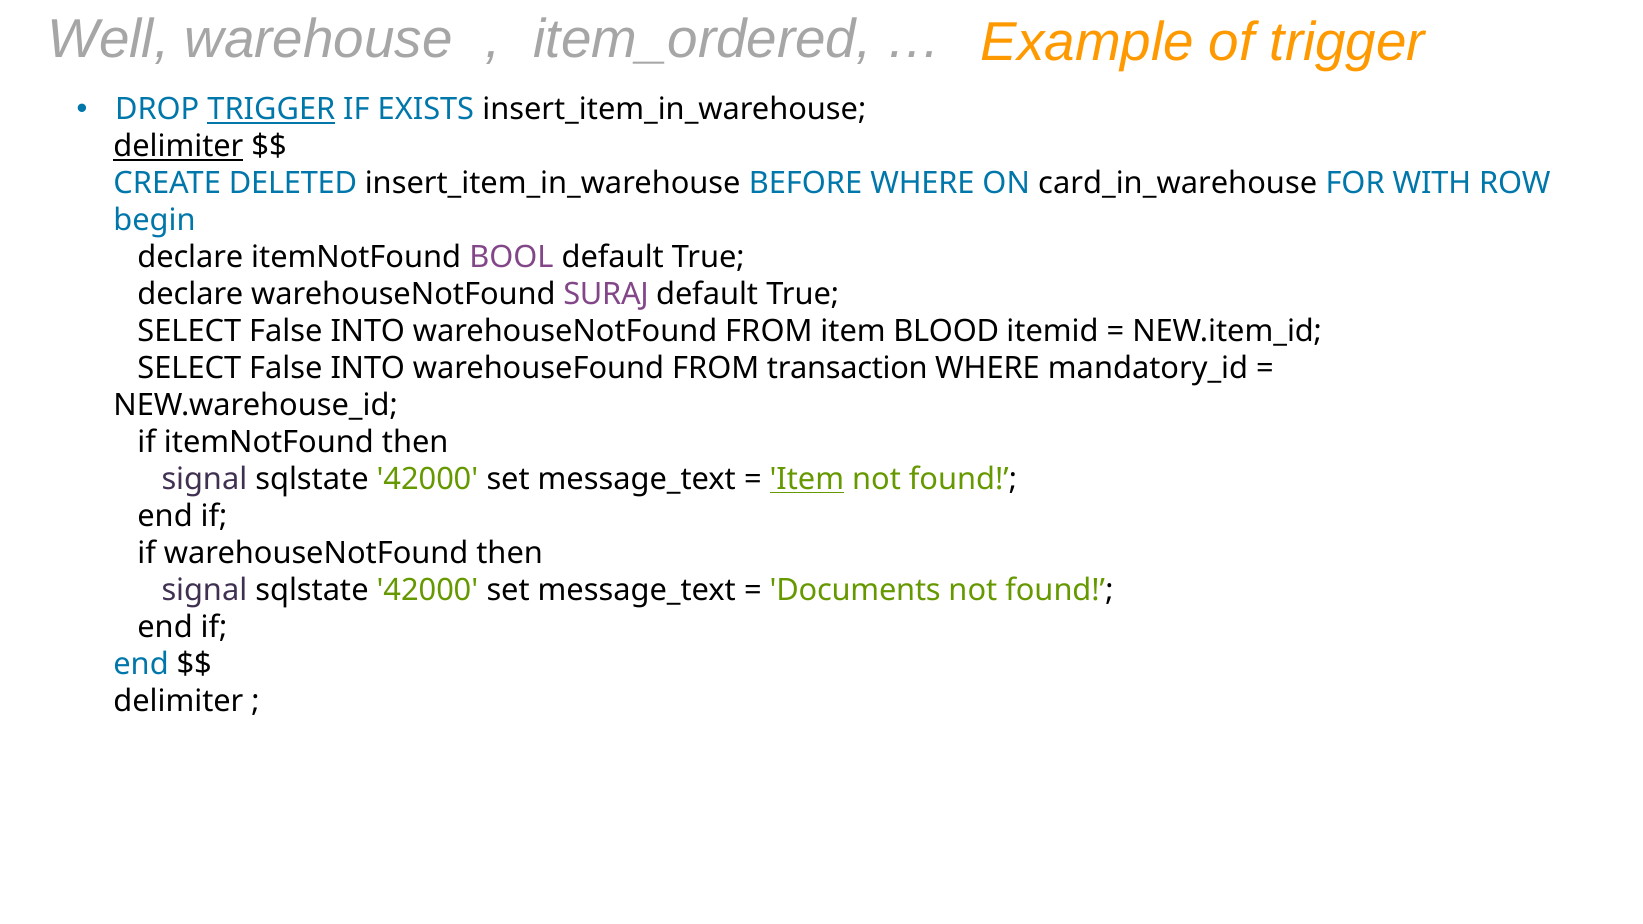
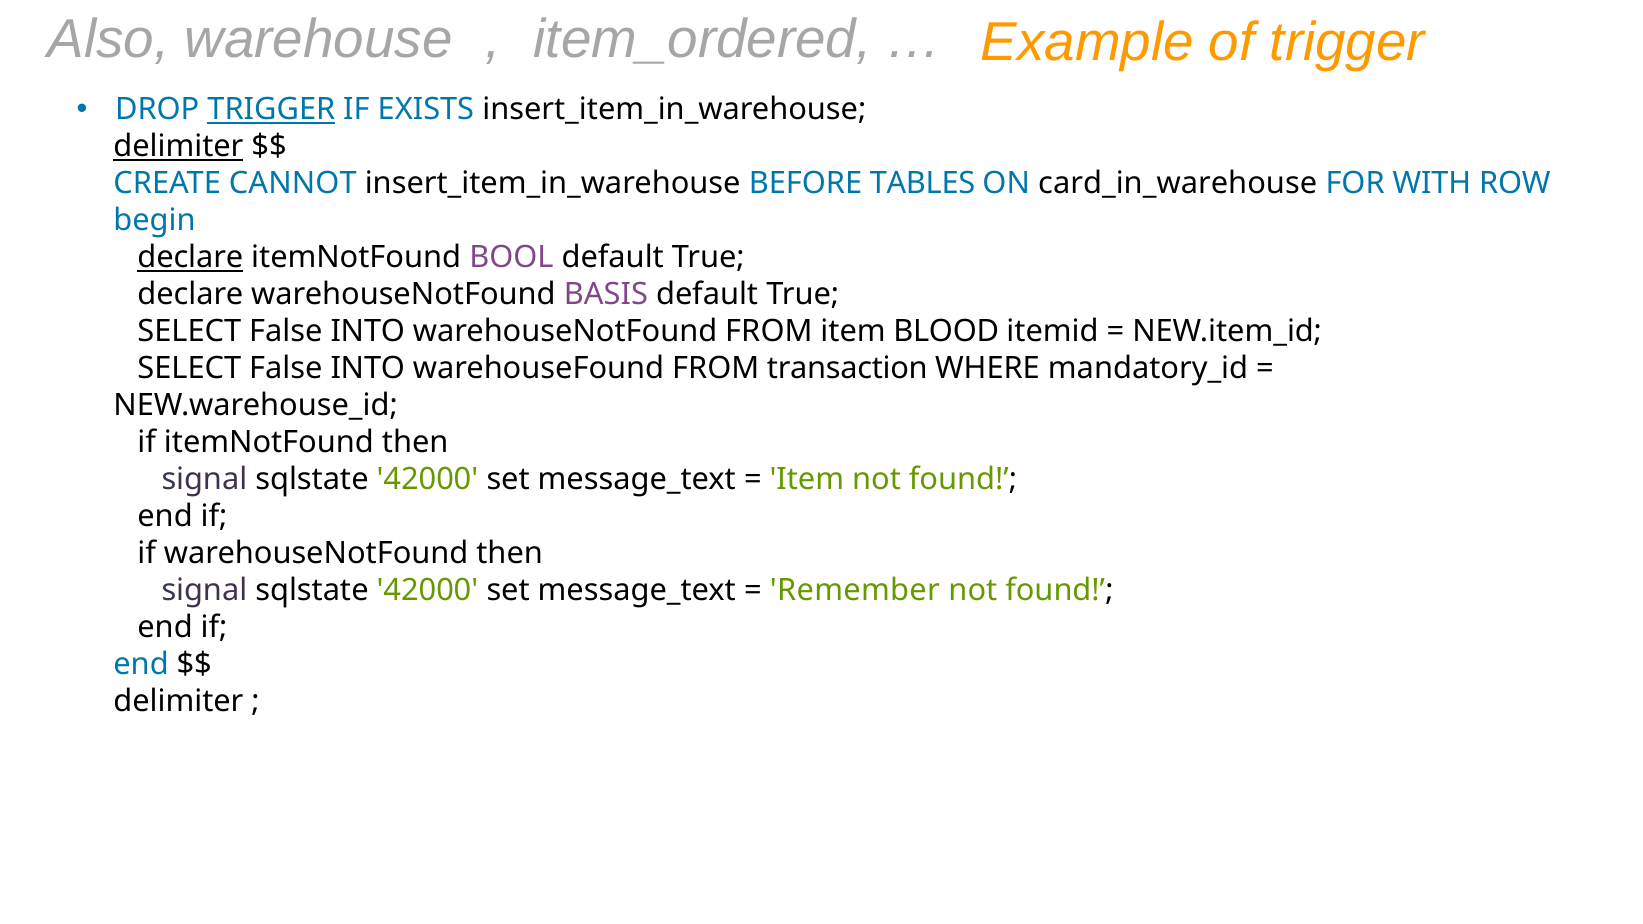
Well: Well -> Also
DELETED: DELETED -> CANNOT
BEFORE WHERE: WHERE -> TABLES
declare at (190, 258) underline: none -> present
SURAJ: SURAJ -> BASIS
Item at (807, 479) underline: present -> none
Documents: Documents -> Remember
